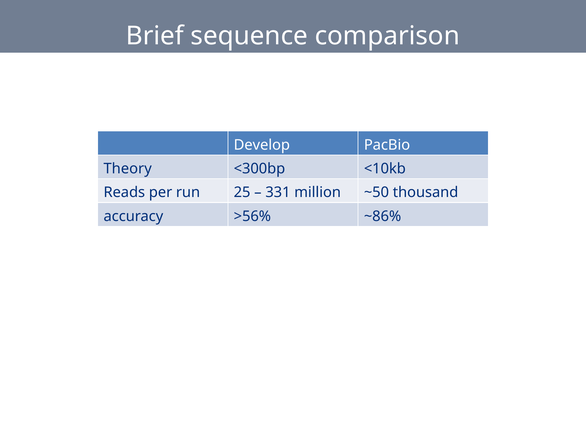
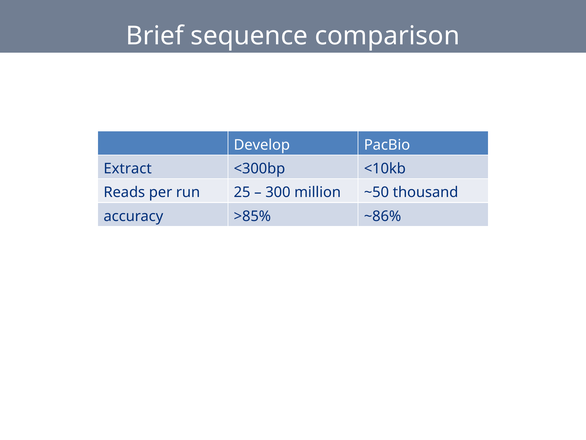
Theory: Theory -> Extract
331: 331 -> 300
>56%: >56% -> >85%
